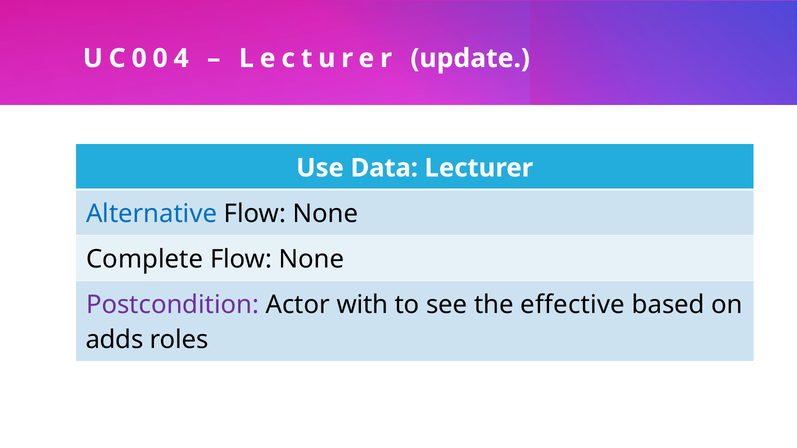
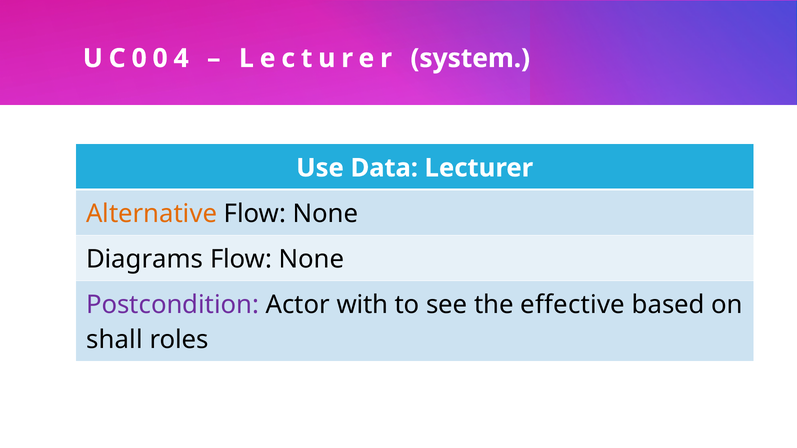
update: update -> system
Alternative colour: blue -> orange
Complete: Complete -> Diagrams
adds: adds -> shall
